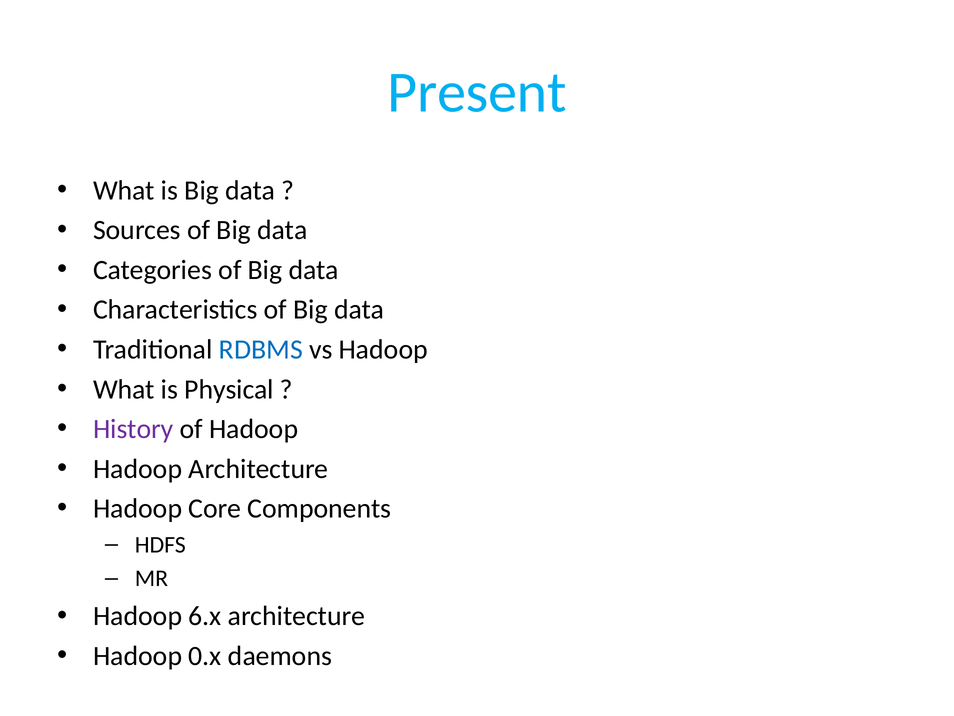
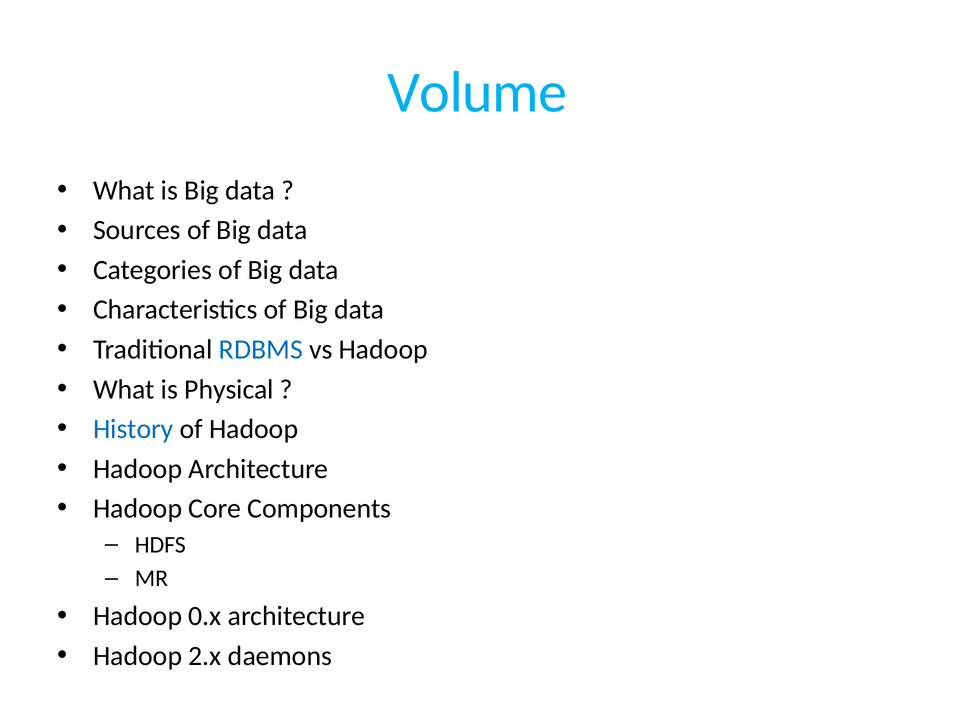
Present: Present -> Volume
History colour: purple -> blue
6.x: 6.x -> 0.x
0.x: 0.x -> 2.x
